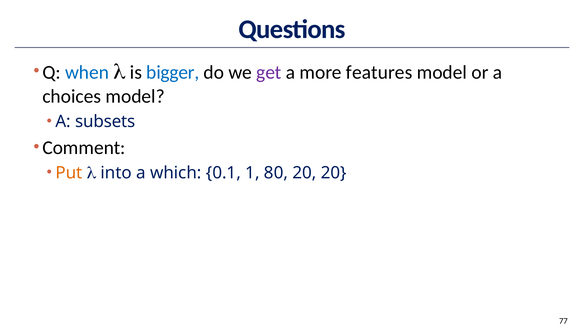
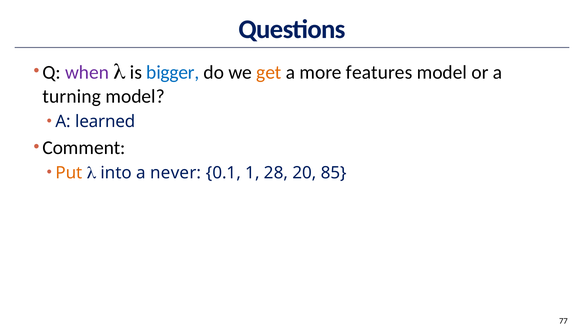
when colour: blue -> purple
get colour: purple -> orange
choices: choices -> turning
subsets: subsets -> learned
which: which -> never
80: 80 -> 28
20 20: 20 -> 85
